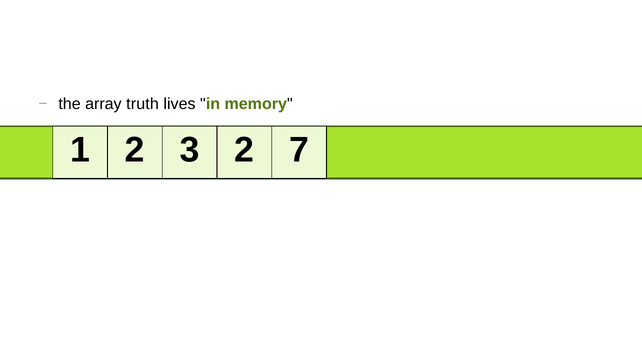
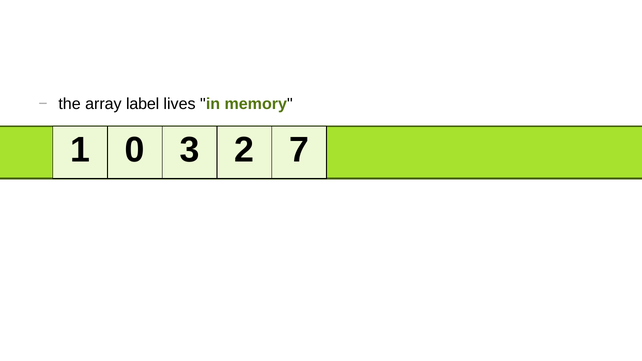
truth: truth -> label
1 2: 2 -> 0
